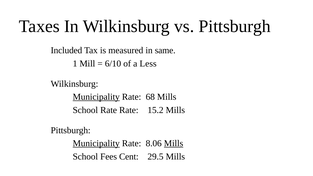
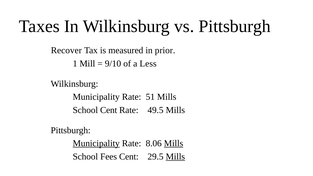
Included: Included -> Recover
same: same -> prior
6/10: 6/10 -> 9/10
Municipality at (96, 97) underline: present -> none
68: 68 -> 51
School Rate: Rate -> Cent
15.2: 15.2 -> 49.5
Mills at (175, 157) underline: none -> present
